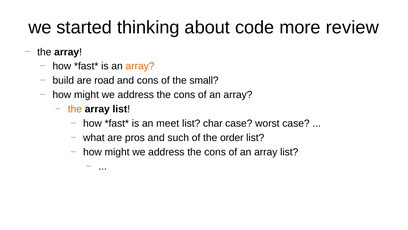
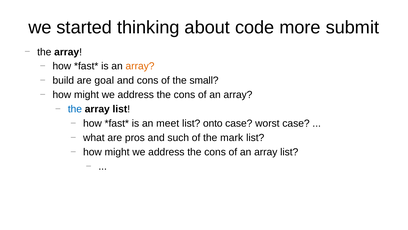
review: review -> submit
road: road -> goal
the at (75, 109) colour: orange -> blue
char: char -> onto
order: order -> mark
